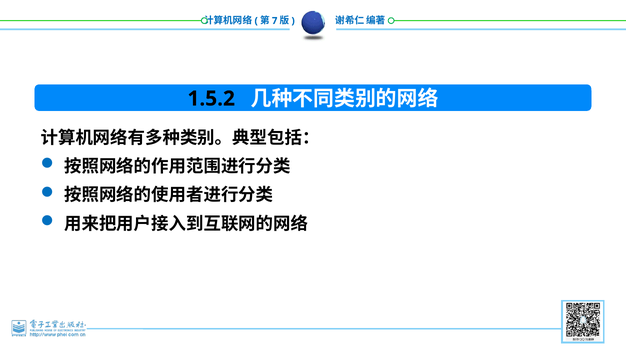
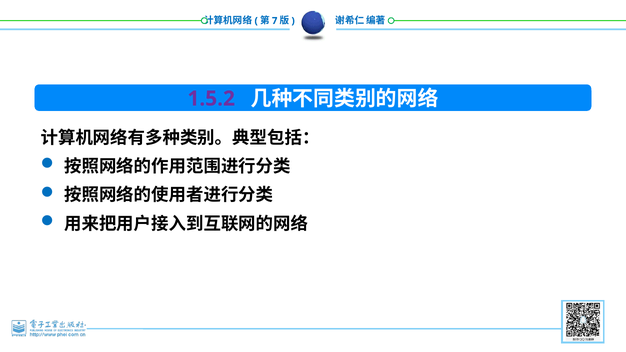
1.5.2 colour: black -> purple
